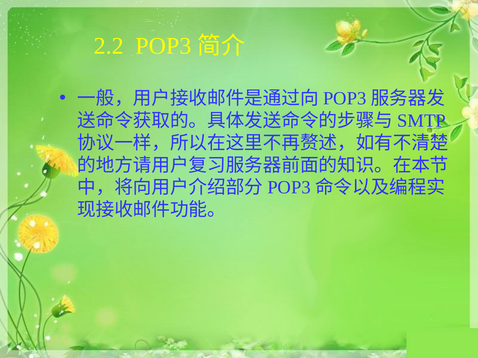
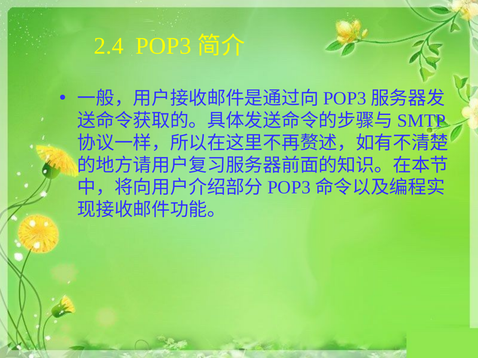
2.2: 2.2 -> 2.4
